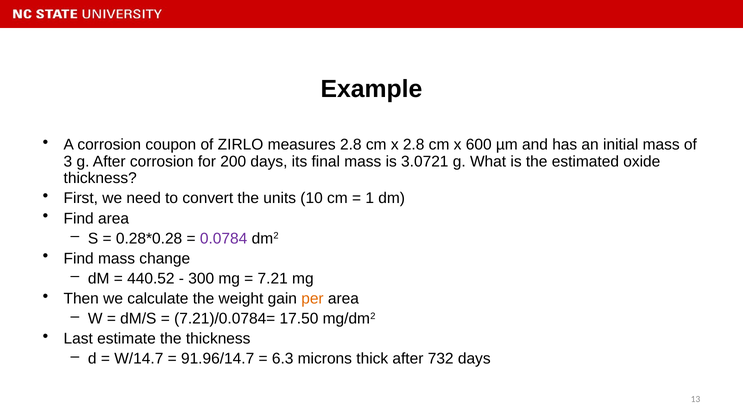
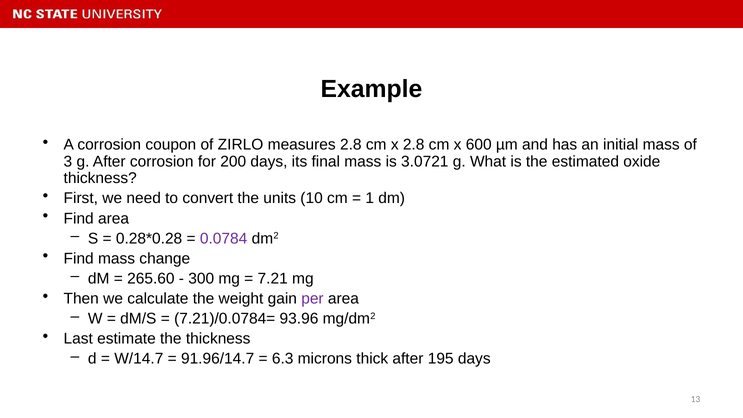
440.52: 440.52 -> 265.60
per colour: orange -> purple
17.50: 17.50 -> 93.96
732: 732 -> 195
